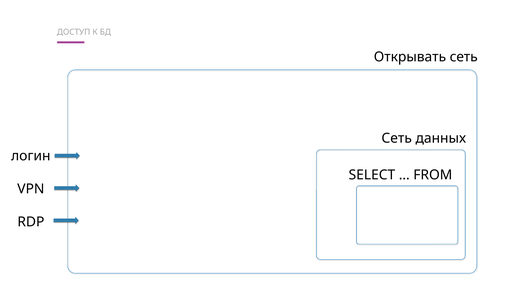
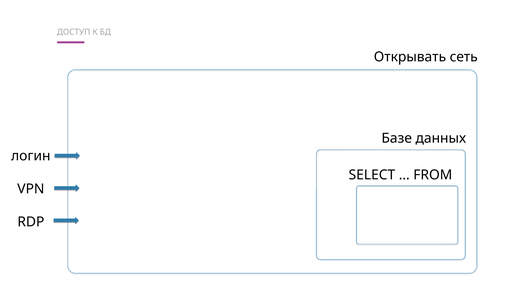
Сеть at (397, 138): Сеть -> Базе
